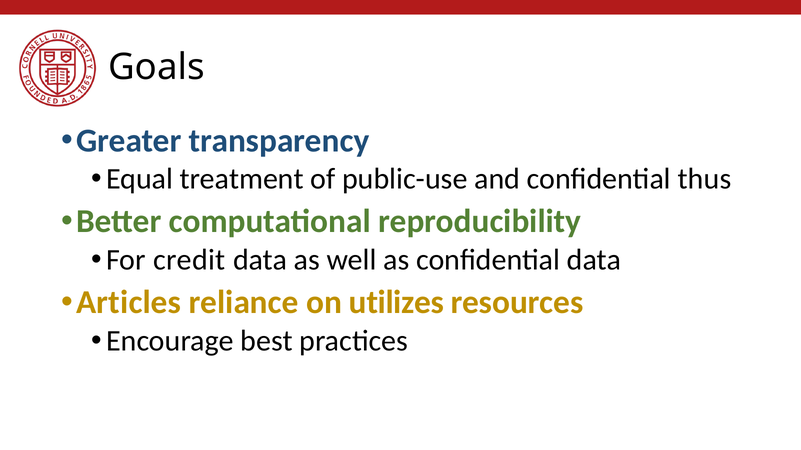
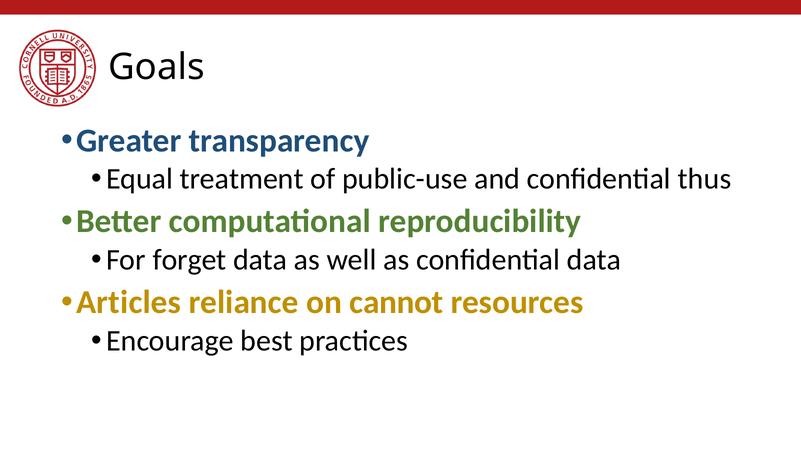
credit: credit -> forget
utilizes: utilizes -> cannot
